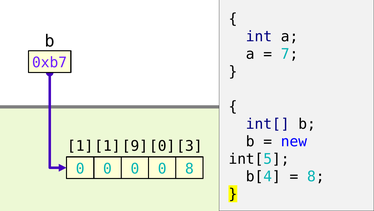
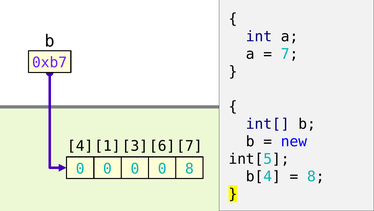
1 at (80, 146): 1 -> 4
9: 9 -> 3
0 at (162, 146): 0 -> 6
3 at (189, 146): 3 -> 7
